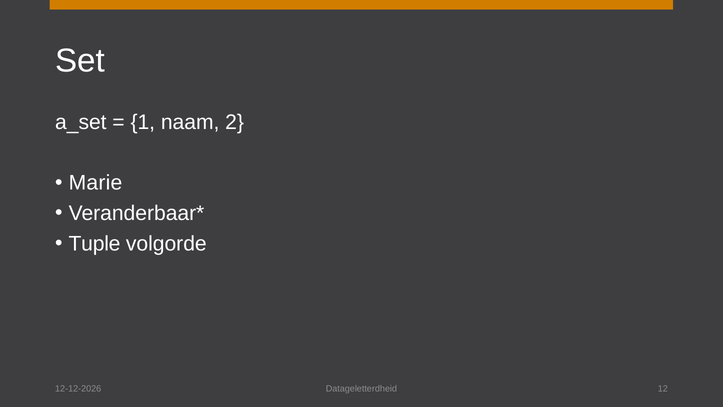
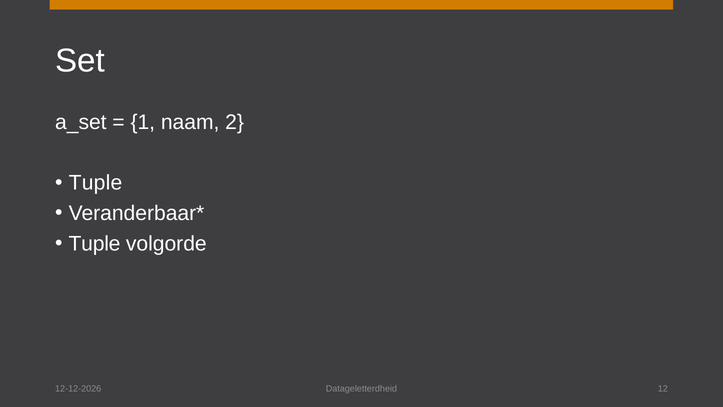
Marie at (95, 183): Marie -> Tuple
